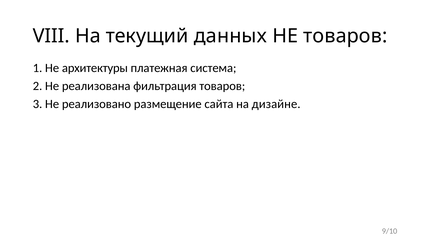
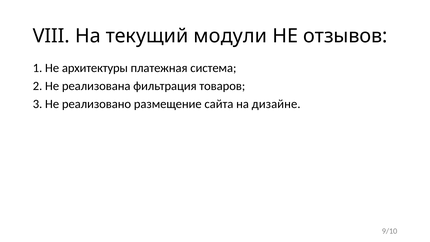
данных: данных -> модули
НЕ товаров: товаров -> отзывов
